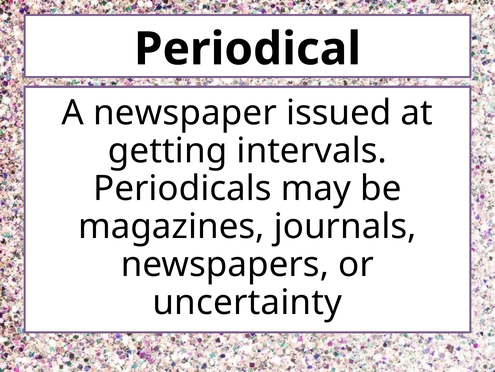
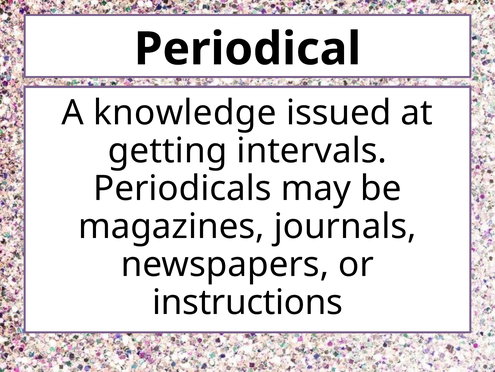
newspaper: newspaper -> knowledge
uncertainty: uncertainty -> instructions
